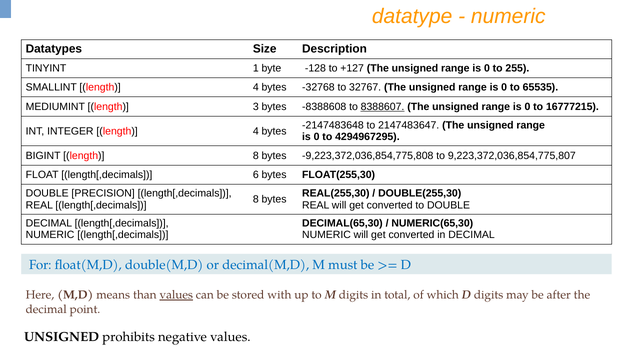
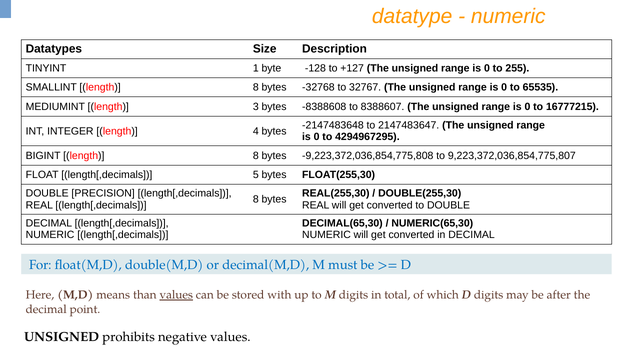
SMALLINT length 4: 4 -> 8
8388607 underline: present -> none
6: 6 -> 5
